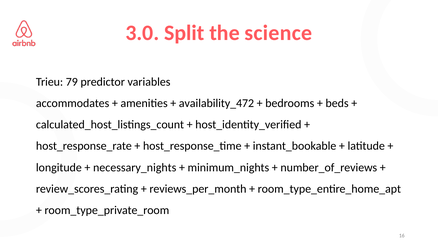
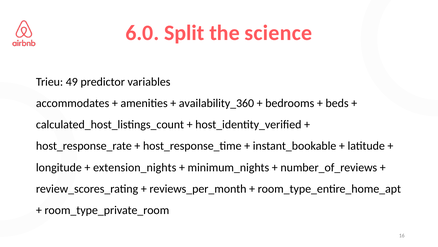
3.0: 3.0 -> 6.0
79: 79 -> 49
availability_472: availability_472 -> availability_360
necessary_nights: necessary_nights -> extension_nights
